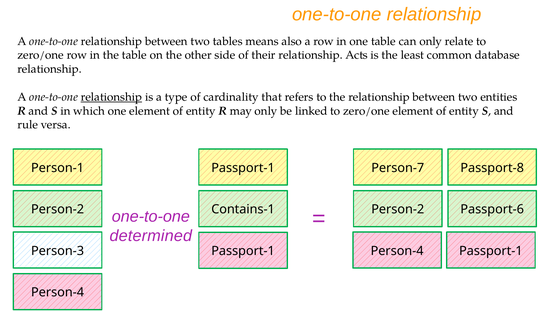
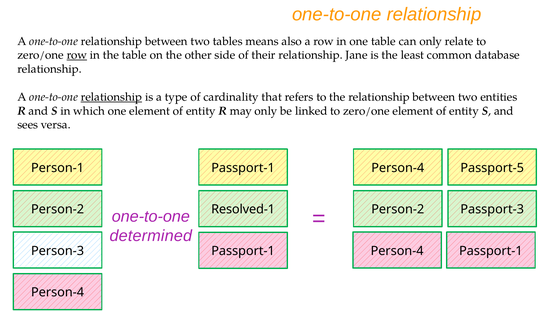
row at (77, 55) underline: none -> present
Acts: Acts -> Jane
rule: rule -> sees
Person-1 Passport-1 Person-7: Person-7 -> Person-4
Passport-8: Passport-8 -> Passport-5
Contains-1: Contains-1 -> Resolved-1
Passport-6: Passport-6 -> Passport-3
